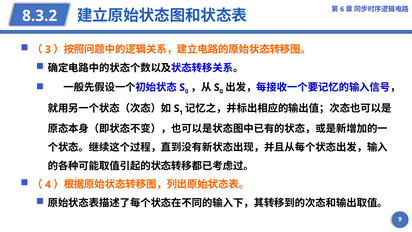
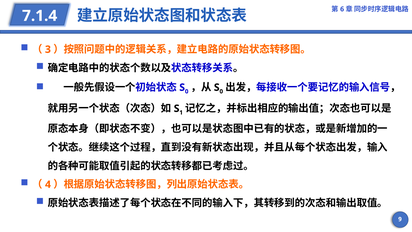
8.3.2: 8.3.2 -> 7.1.4
